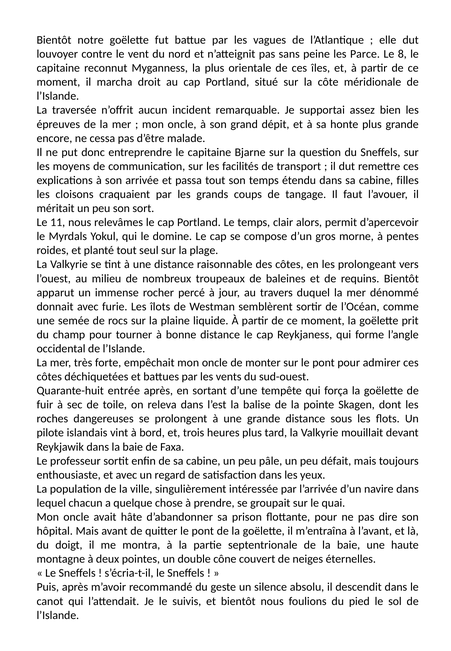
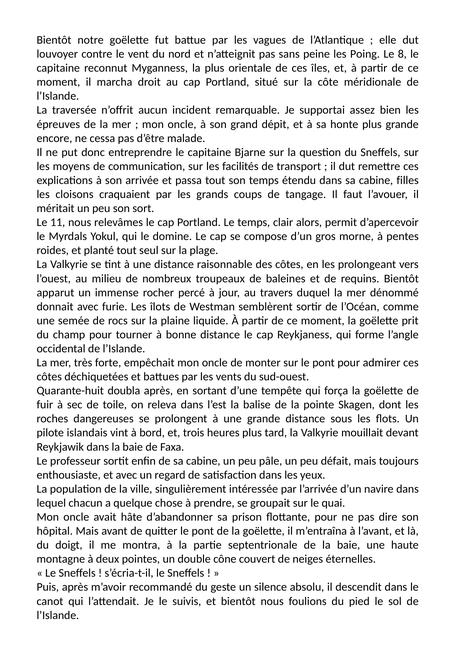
Parce: Parce -> Poing
entrée: entrée -> doubla
